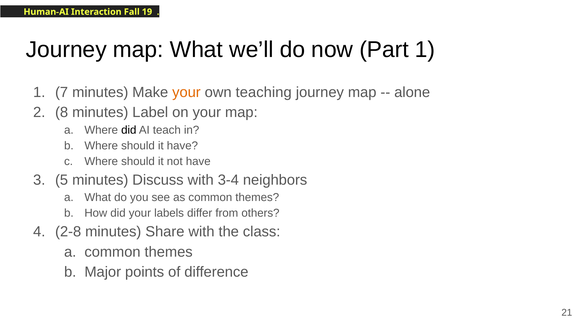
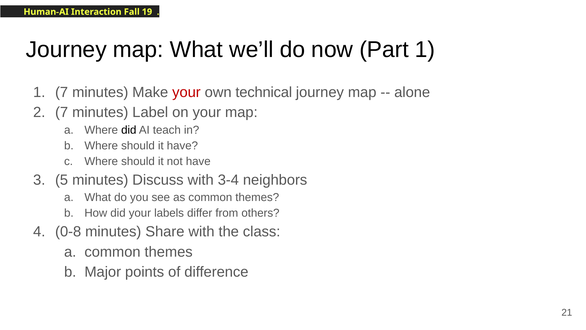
your at (186, 92) colour: orange -> red
teaching: teaching -> technical
8 at (62, 112): 8 -> 7
2-8: 2-8 -> 0-8
